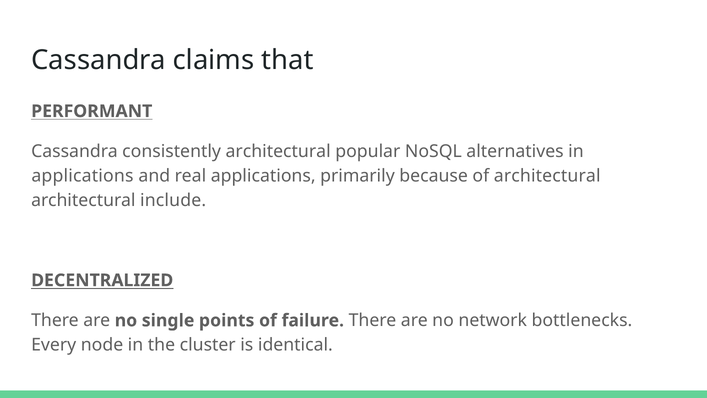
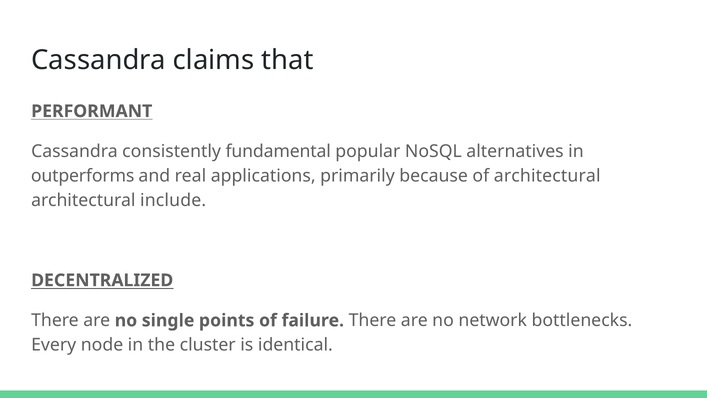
consistently architectural: architectural -> fundamental
applications at (82, 176): applications -> outperforms
